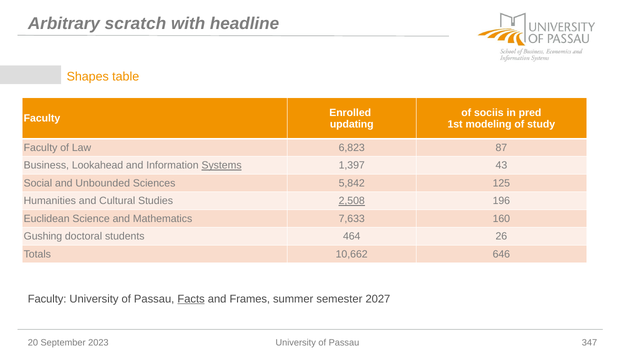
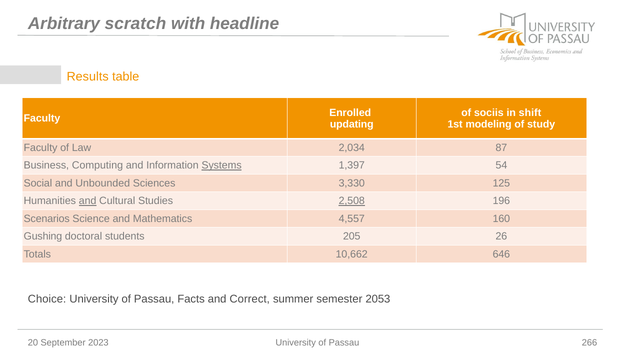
Shapes: Shapes -> Results
pred: pred -> shift
6,823: 6,823 -> 2,034
Lookahead: Lookahead -> Computing
43: 43 -> 54
5,842: 5,842 -> 3,330
and at (88, 201) underline: none -> present
Euclidean: Euclidean -> Scenarios
7,633: 7,633 -> 4,557
464: 464 -> 205
Faculty at (47, 299): Faculty -> Choice
Facts underline: present -> none
Frames: Frames -> Correct
2027: 2027 -> 2053
347: 347 -> 266
